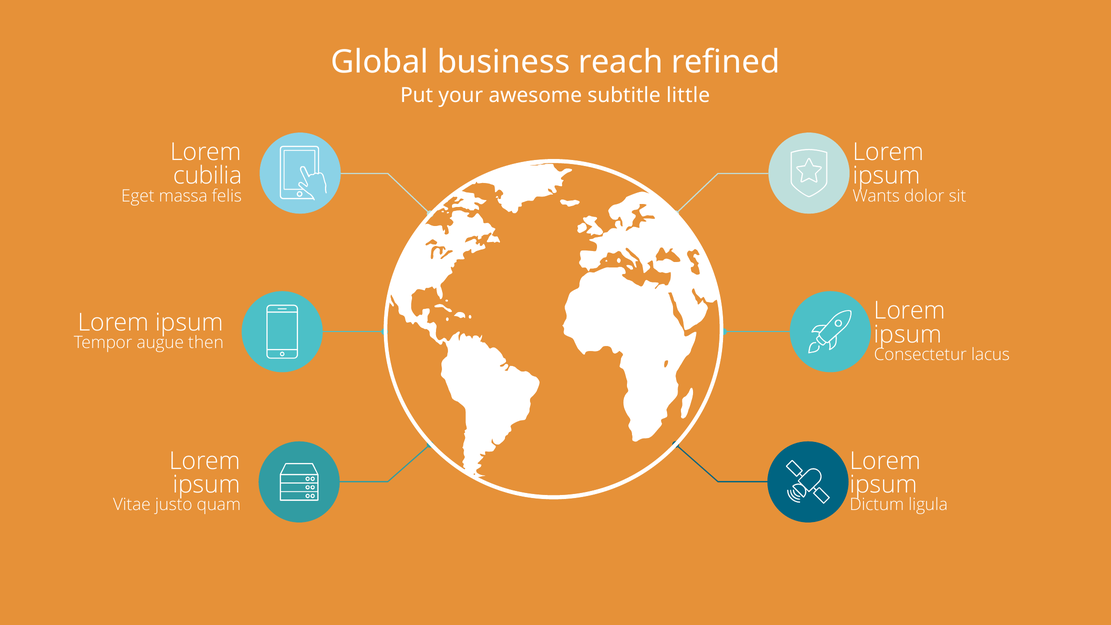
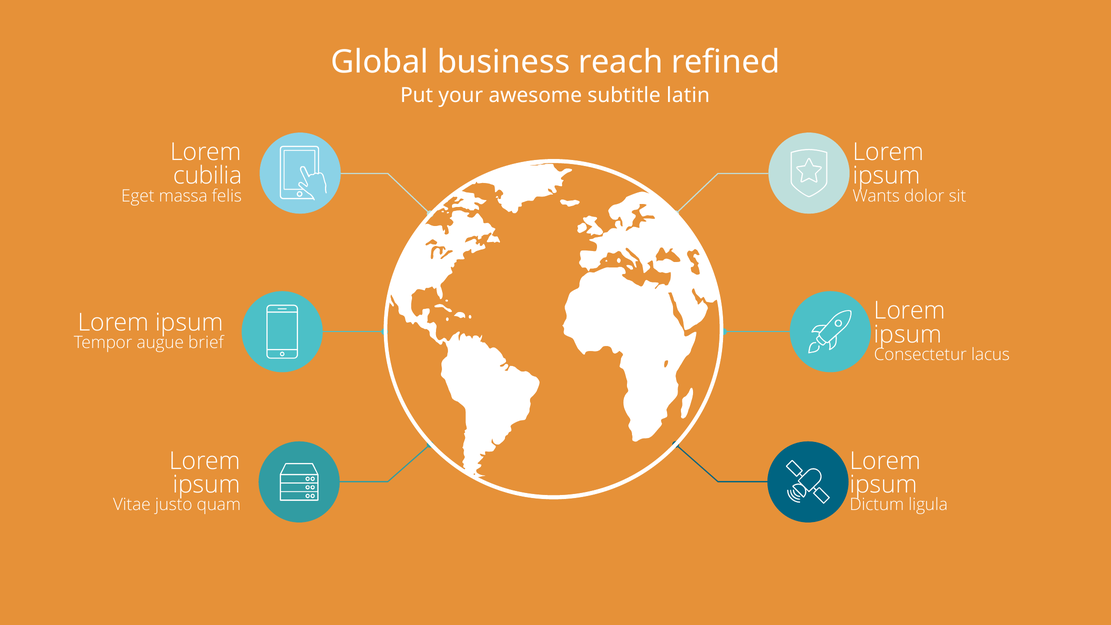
little: little -> latin
then: then -> brief
